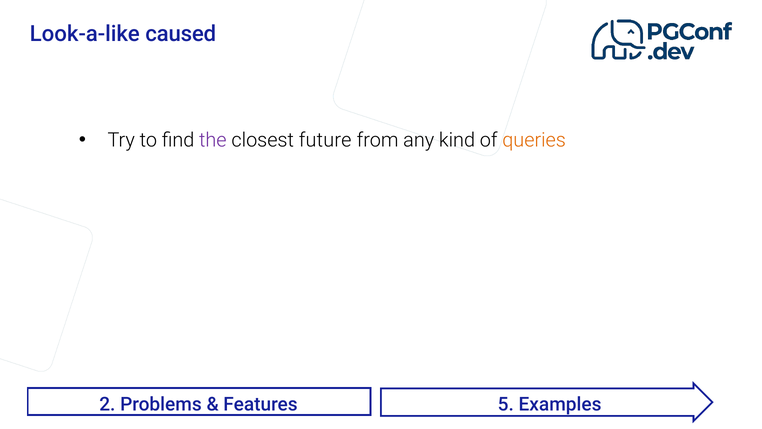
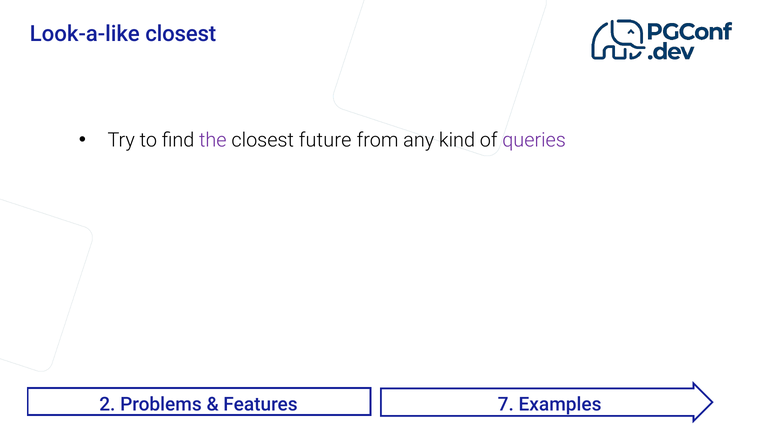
Look-a-like caused: caused -> closest
queries colour: orange -> purple
5: 5 -> 7
